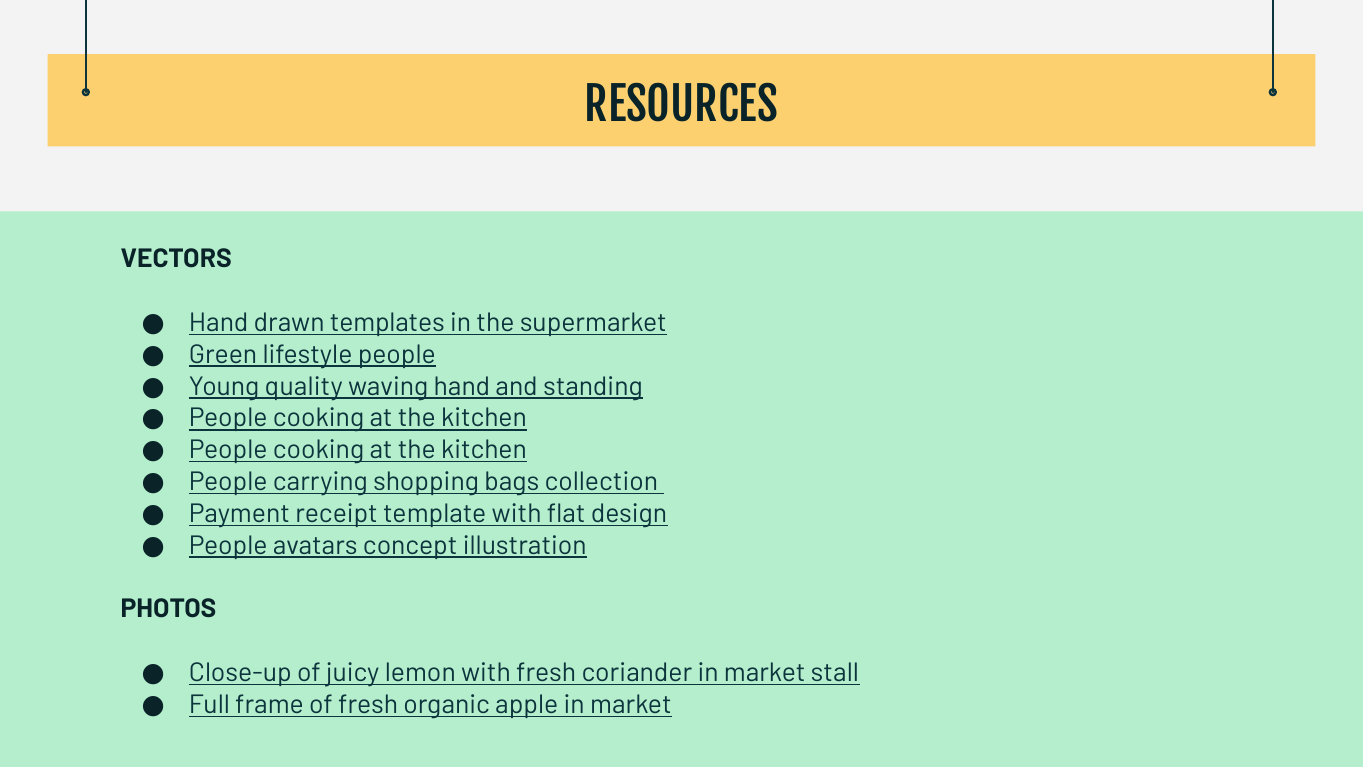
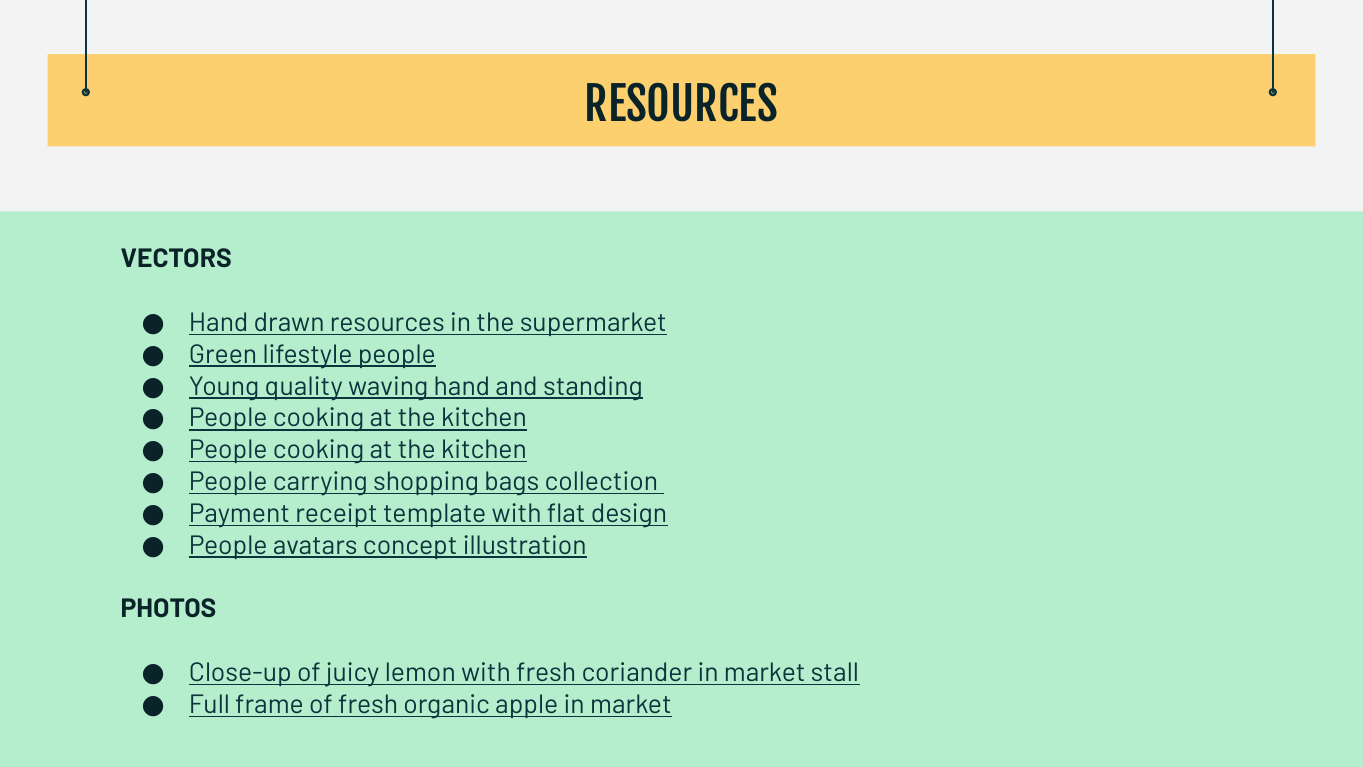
drawn templates: templates -> resources
